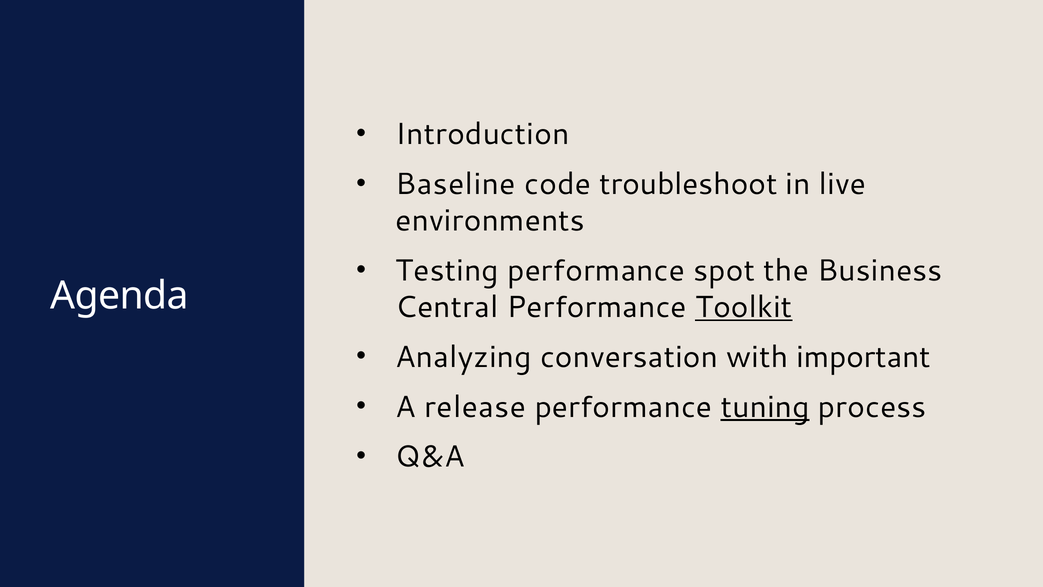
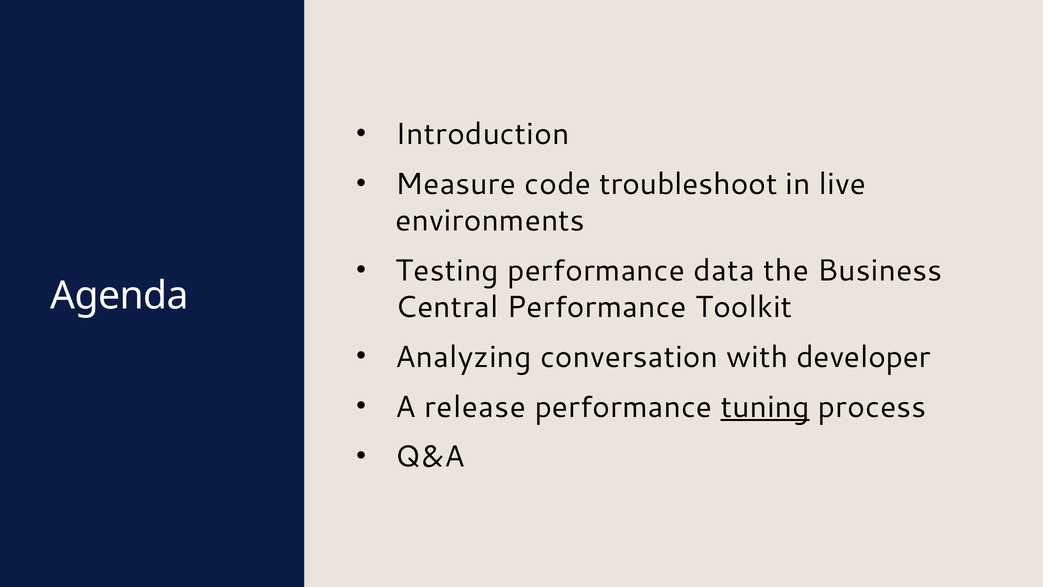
Baseline: Baseline -> Measure
spot: spot -> data
Toolkit underline: present -> none
important: important -> developer
